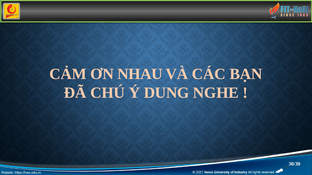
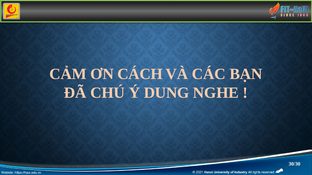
NHAU: NHAU -> CÁCH
